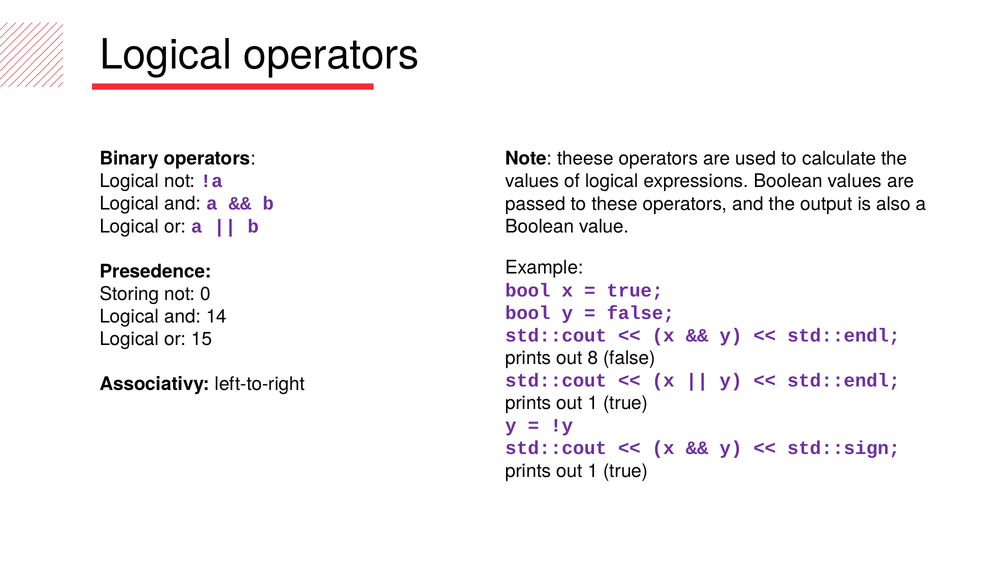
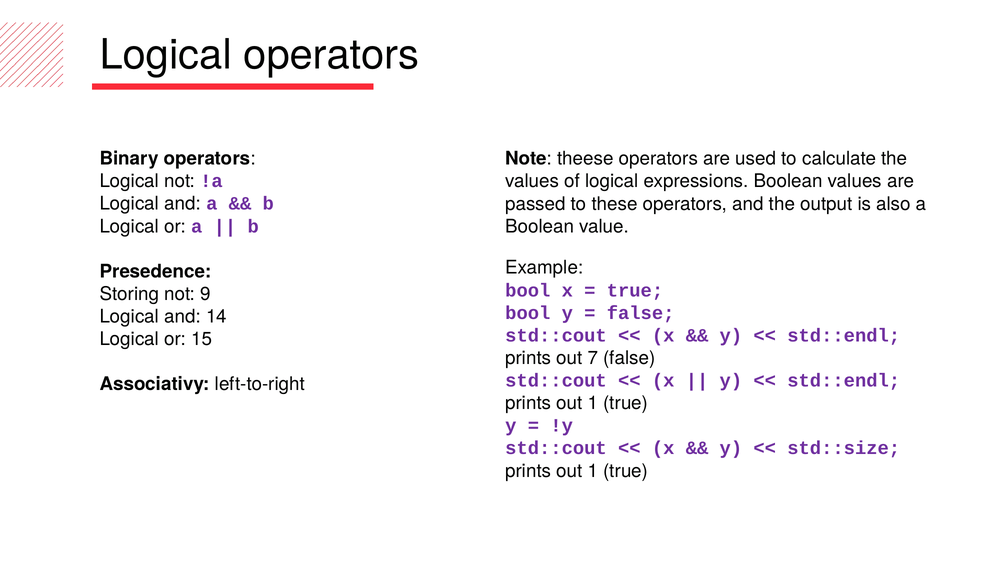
0: 0 -> 9
8: 8 -> 7
std::sign: std::sign -> std::size
